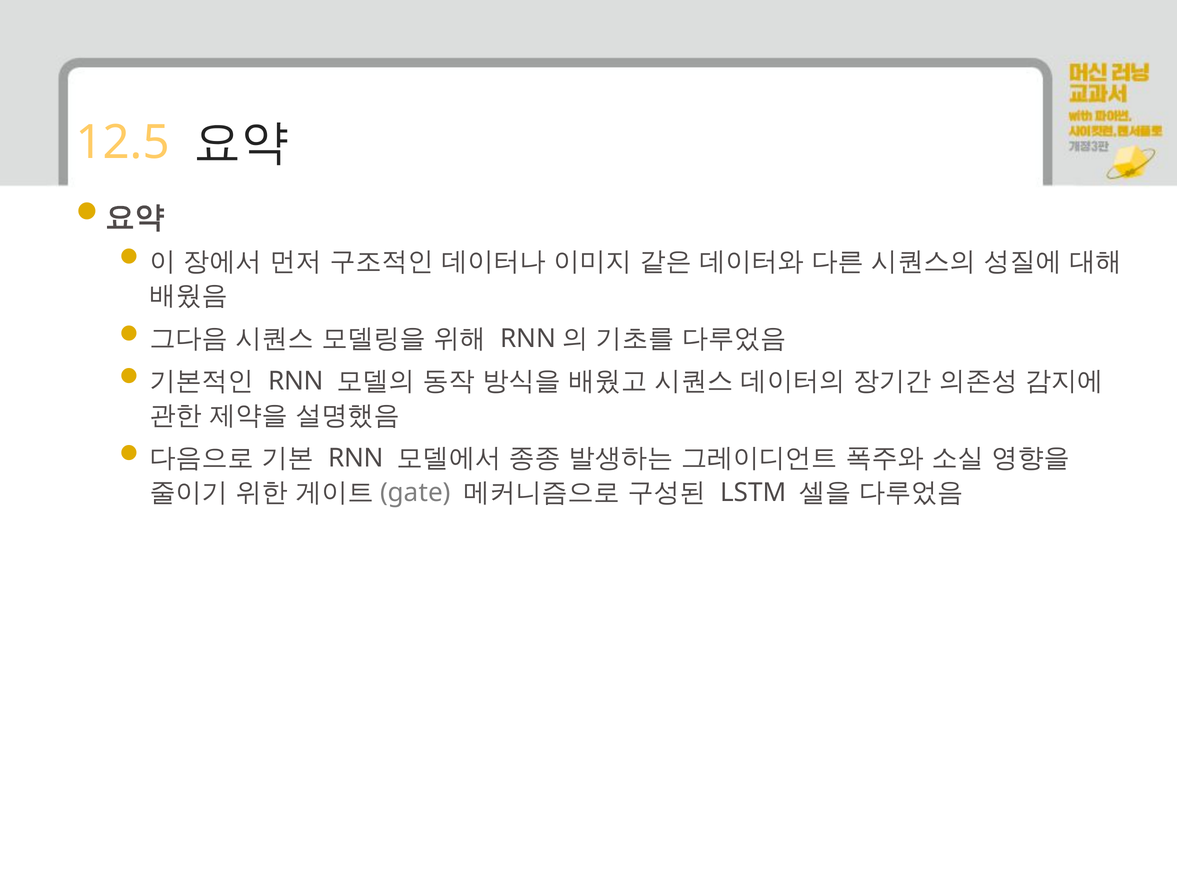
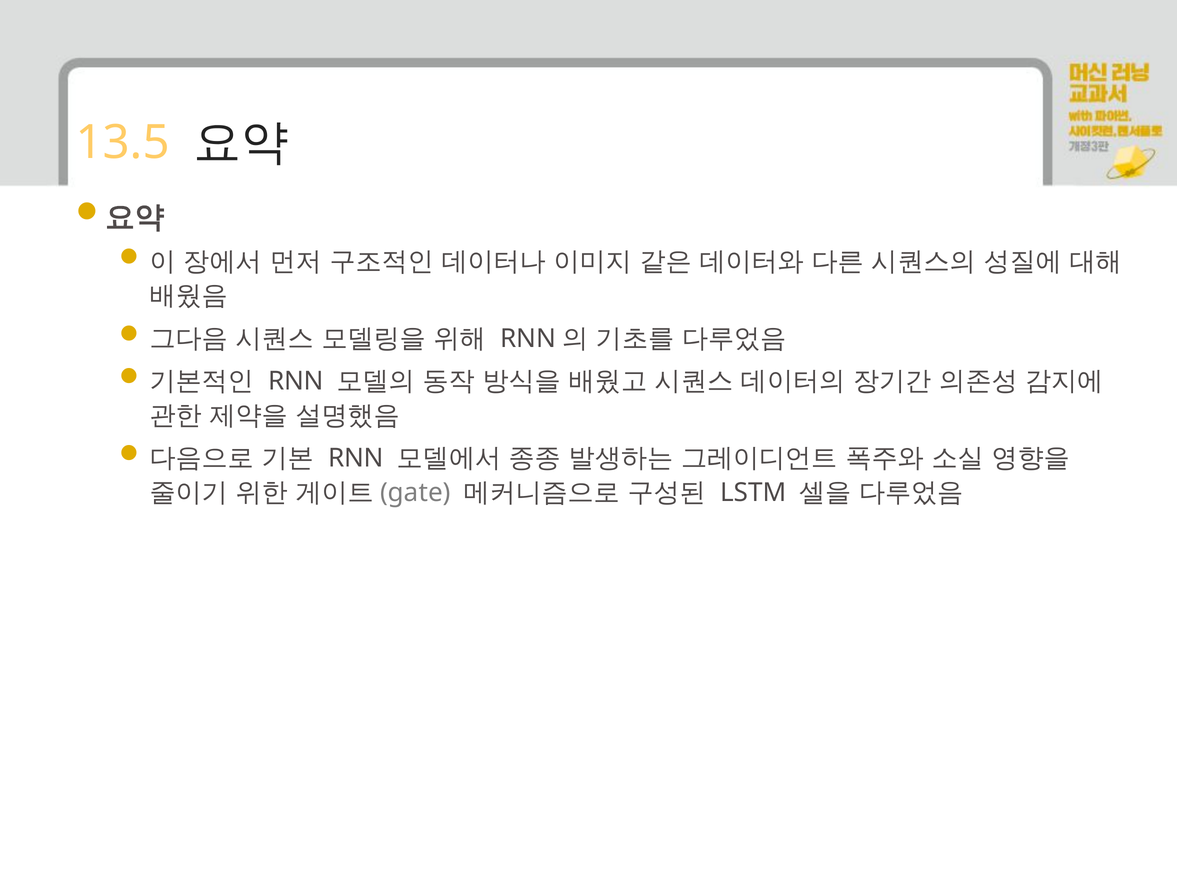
12.5: 12.5 -> 13.5
